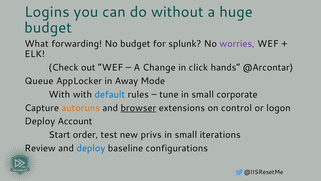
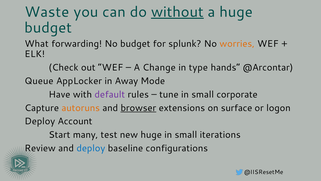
Logins: Logins -> Waste
without underline: none -> present
worries colour: purple -> orange
click: click -> type
With at (59, 94): With -> Have
default colour: blue -> purple
control: control -> surface
order: order -> many
new privs: privs -> huge
